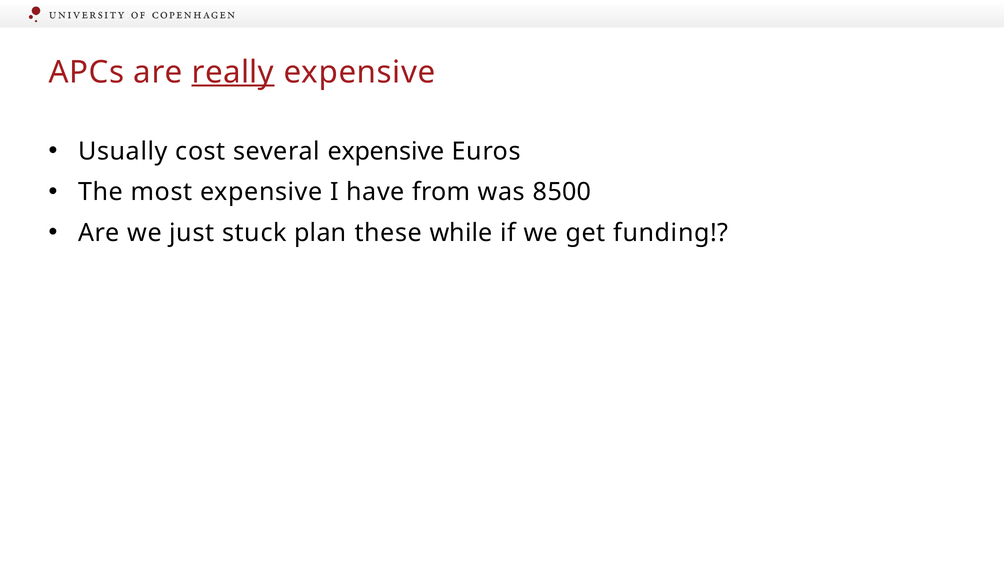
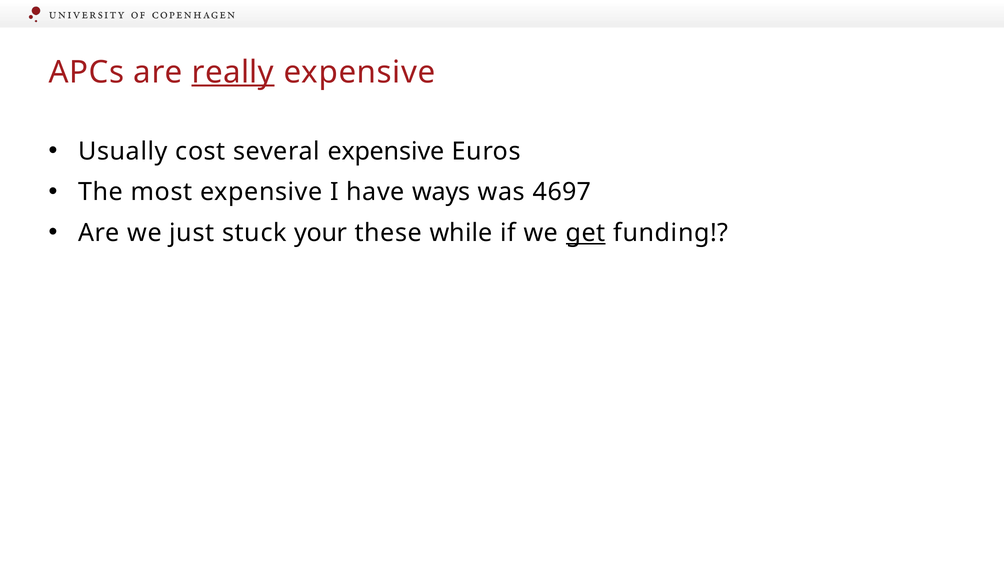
from: from -> ways
8500: 8500 -> 4697
plan: plan -> your
get underline: none -> present
